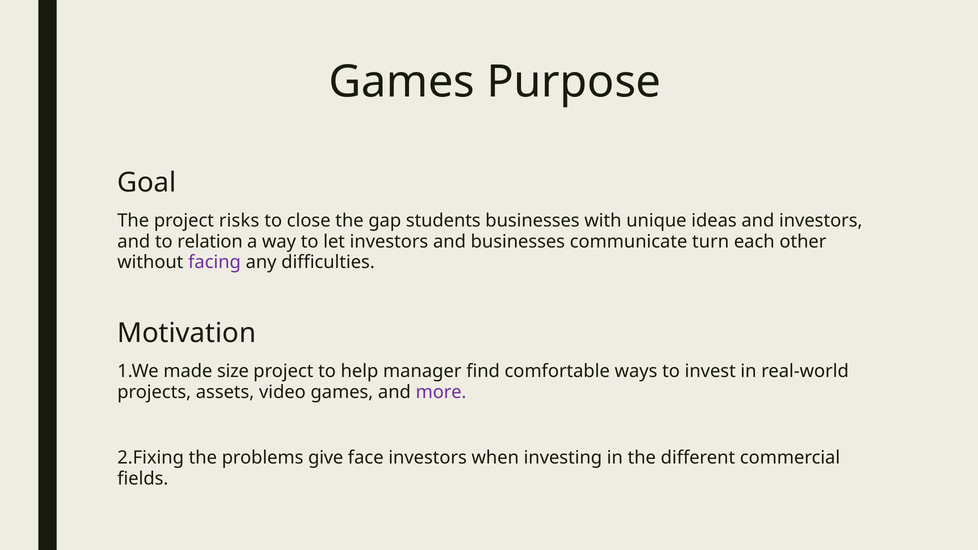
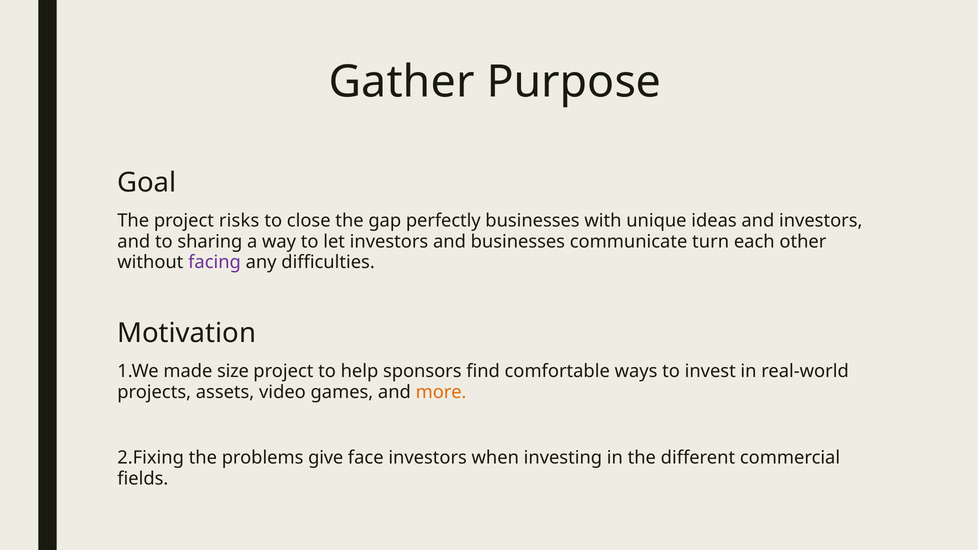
Games at (402, 82): Games -> Gather
students: students -> perfectly
relation: relation -> sharing
manager: manager -> sponsors
more colour: purple -> orange
